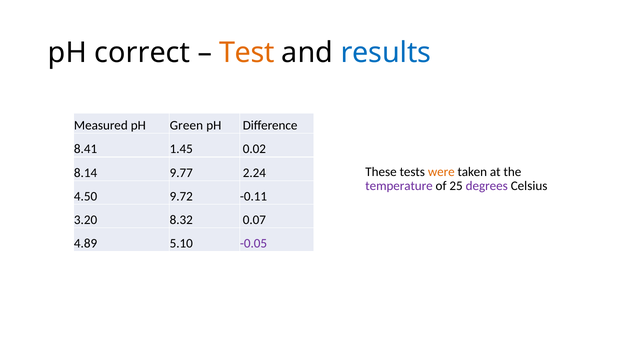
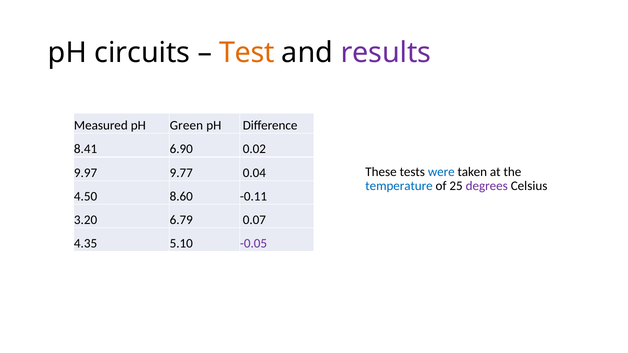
correct: correct -> circuits
results colour: blue -> purple
1.45: 1.45 -> 6.90
were colour: orange -> blue
8.14: 8.14 -> 9.97
2.24: 2.24 -> 0.04
temperature colour: purple -> blue
9.72: 9.72 -> 8.60
8.32: 8.32 -> 6.79
4.89: 4.89 -> 4.35
